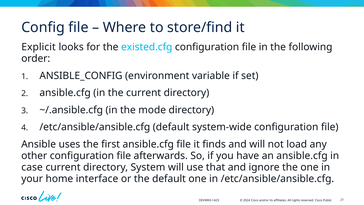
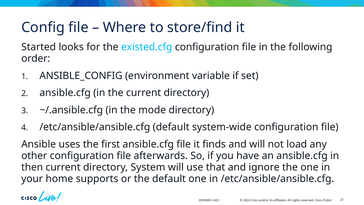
Explicit: Explicit -> Started
case: case -> then
interface: interface -> supports
